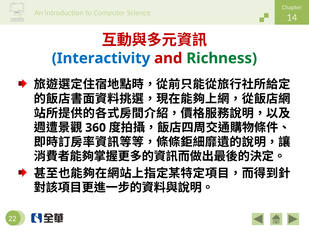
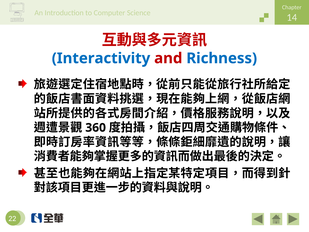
Richness colour: green -> blue
